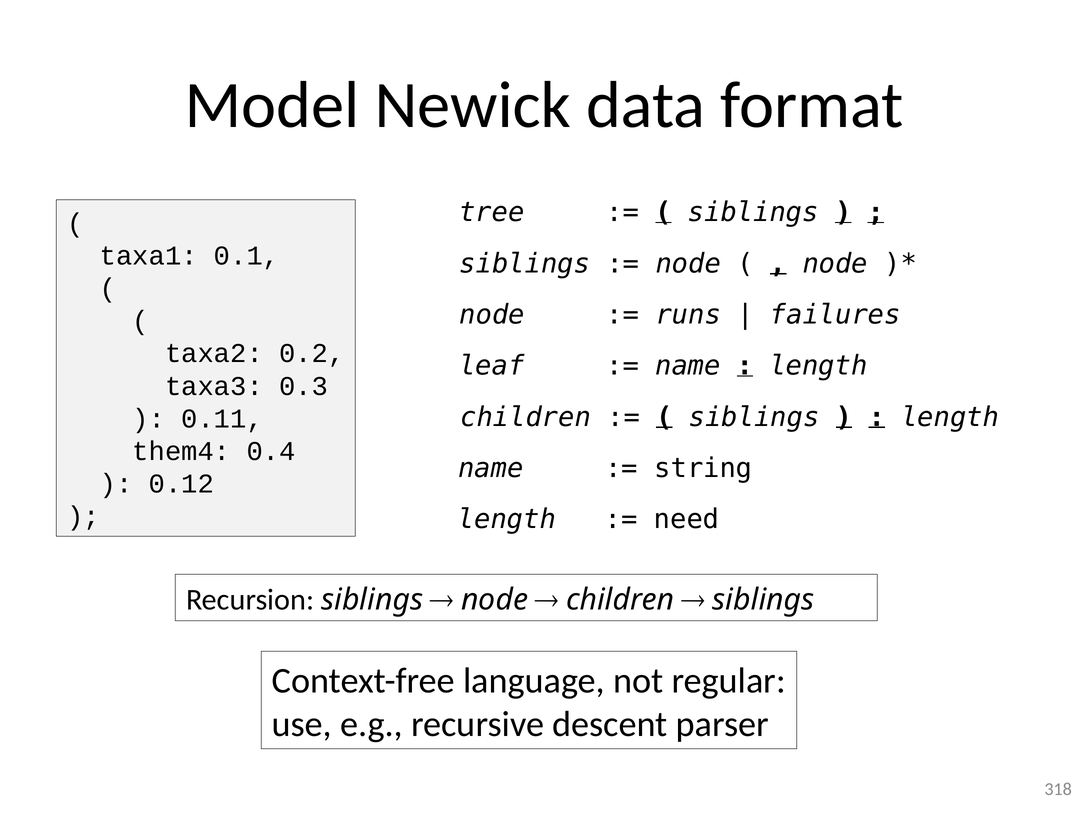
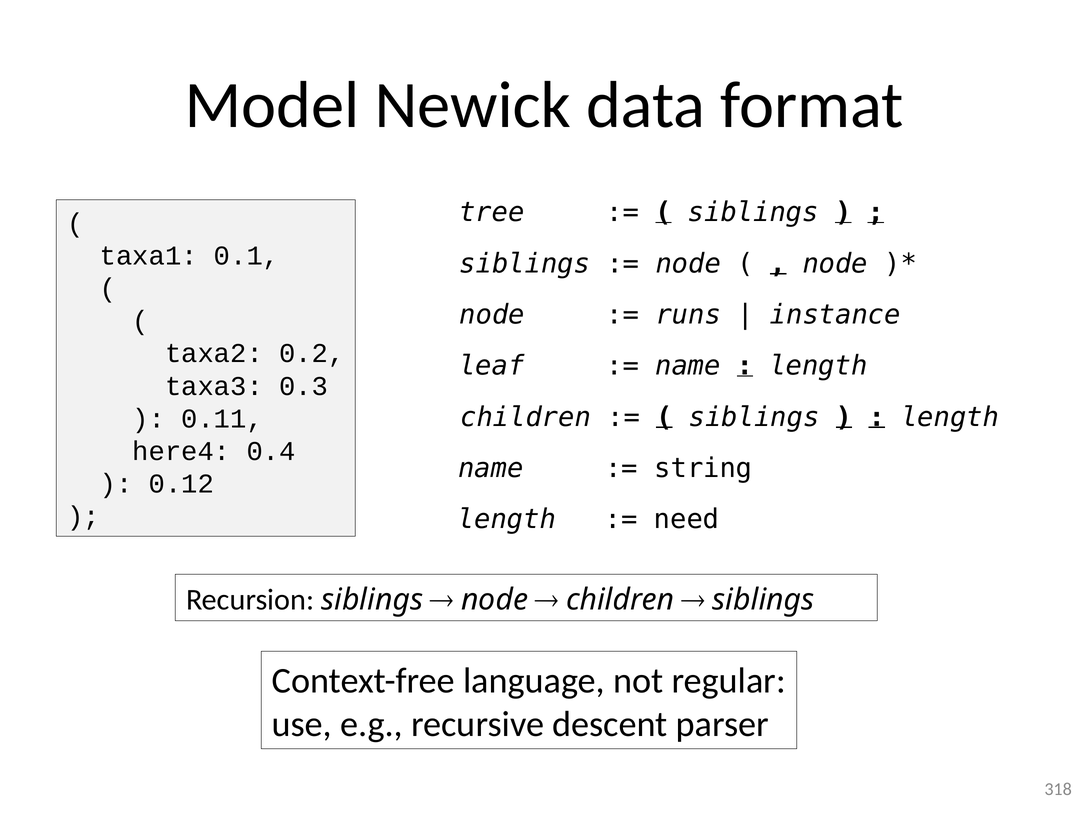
failures: failures -> instance
them4: them4 -> here4
